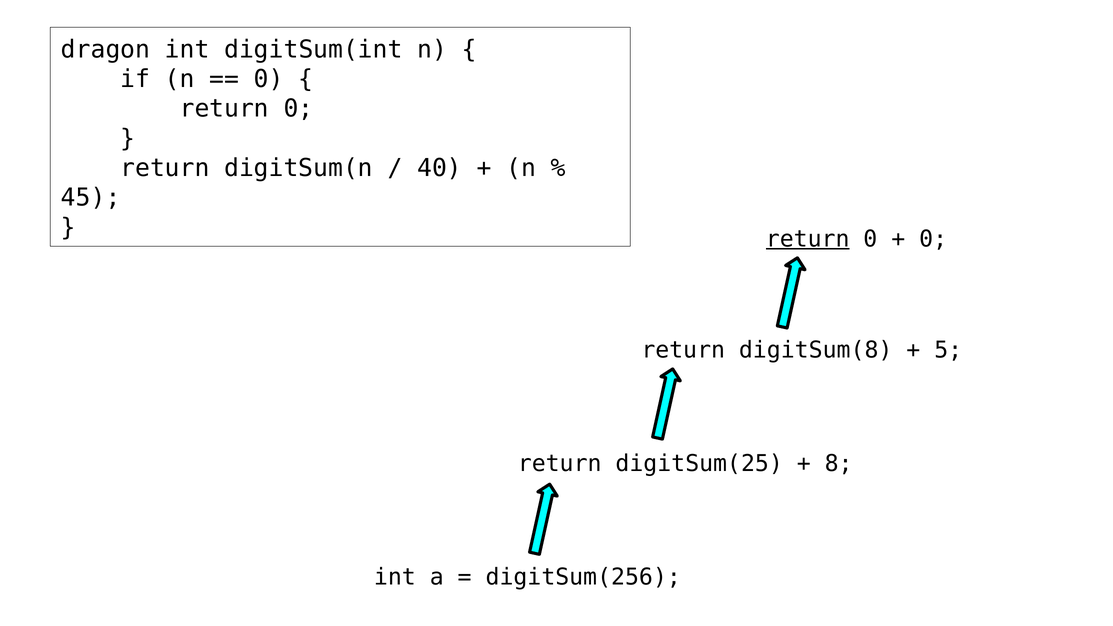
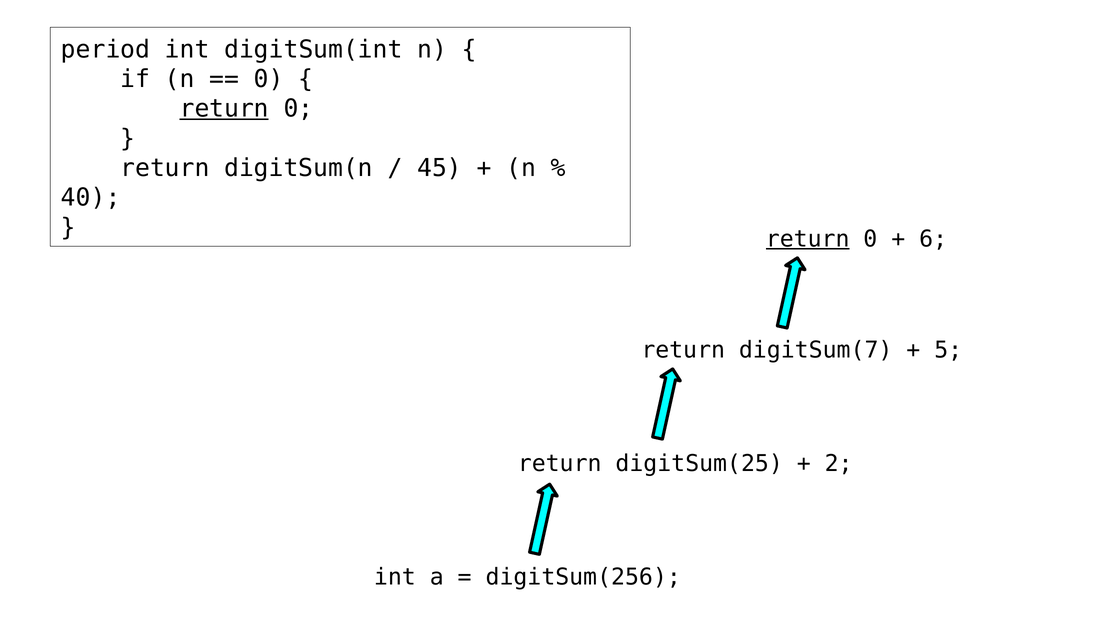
dragon: dragon -> period
return at (224, 109) underline: none -> present
40: 40 -> 45
45: 45 -> 40
0 at (933, 239): 0 -> 6
digitSum(8: digitSum(8 -> digitSum(7
8: 8 -> 2
